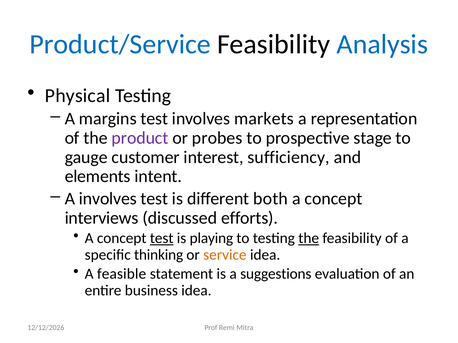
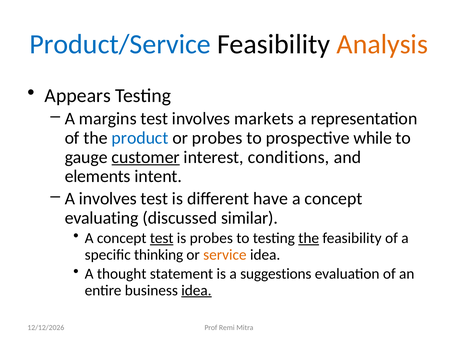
Analysis colour: blue -> orange
Physical: Physical -> Appears
product colour: purple -> blue
stage: stage -> while
customer underline: none -> present
sufficiency: sufficiency -> conditions
both: both -> have
interviews: interviews -> evaluating
efforts: efforts -> similar
is playing: playing -> probes
feasible: feasible -> thought
idea at (196, 291) underline: none -> present
